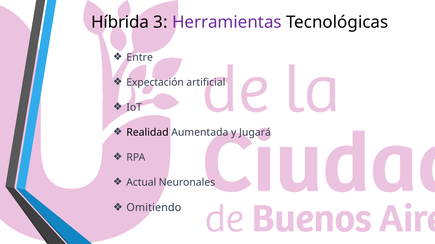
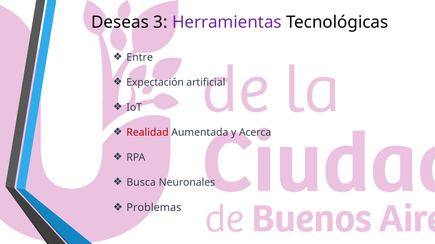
Híbrida: Híbrida -> Deseas
Realidad colour: black -> red
Jugará: Jugará -> Acerca
Actual: Actual -> Busca
Omitiendo: Omitiendo -> Problemas
